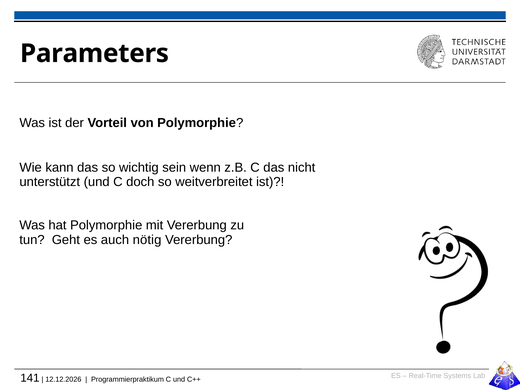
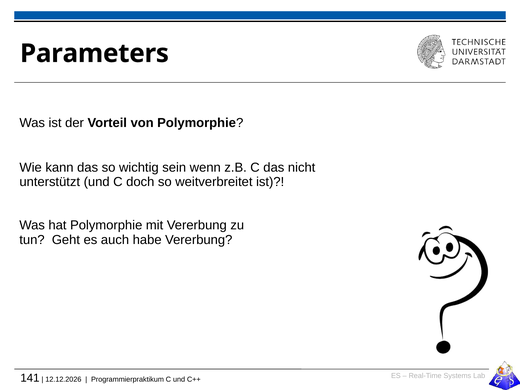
nötig: nötig -> habe
